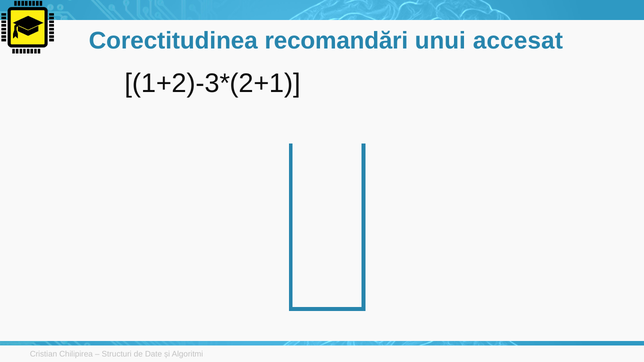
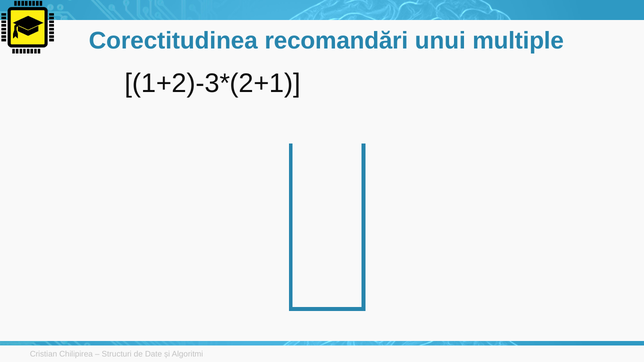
accesat: accesat -> multiple
